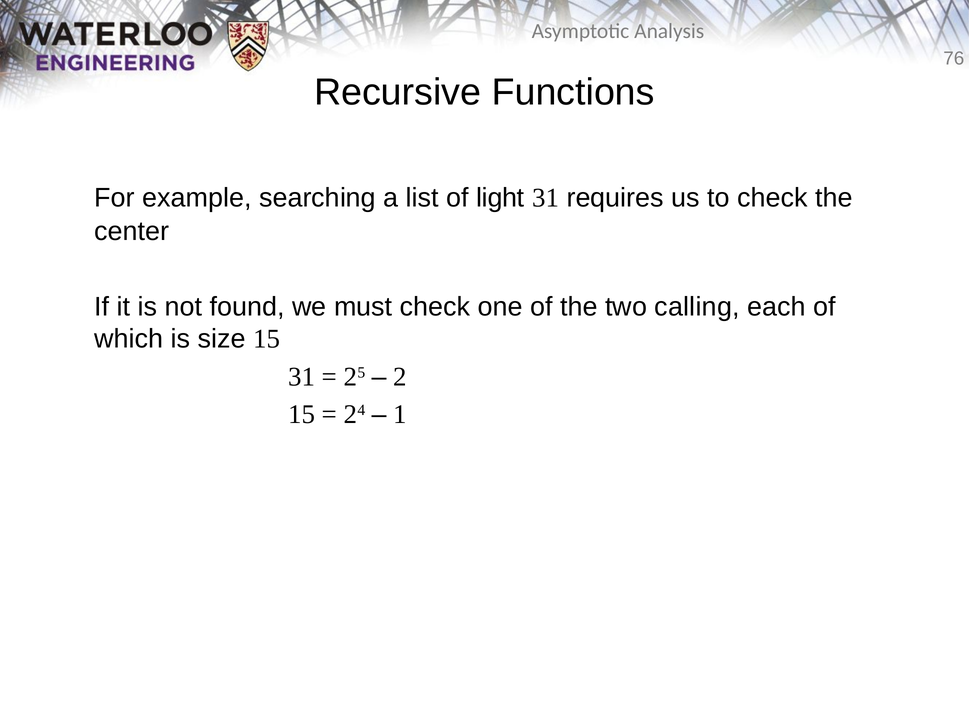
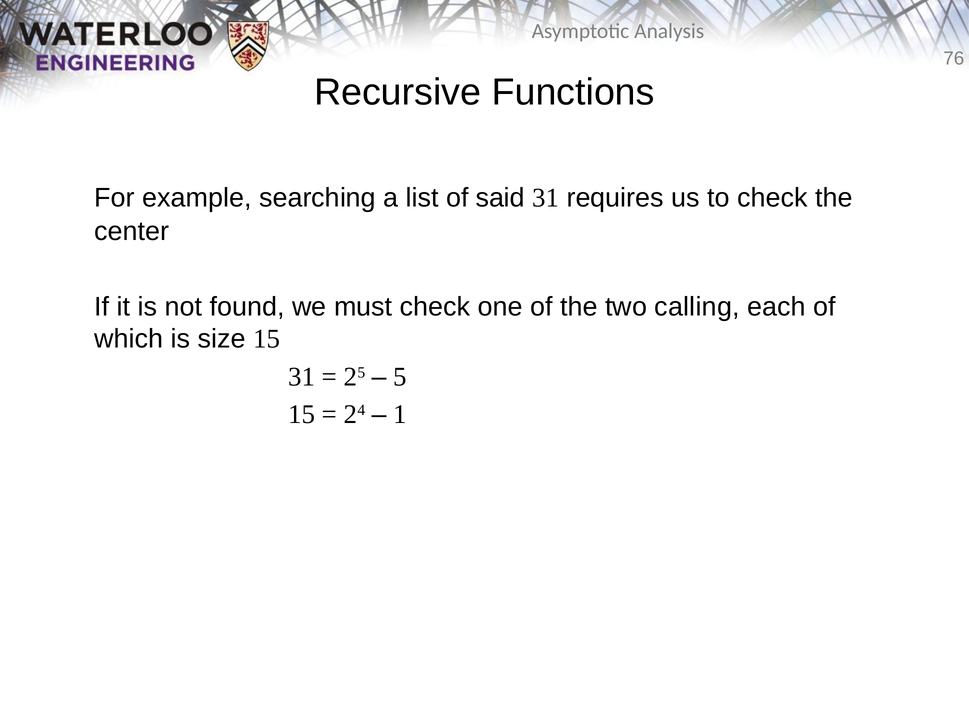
light: light -> said
2: 2 -> 5
